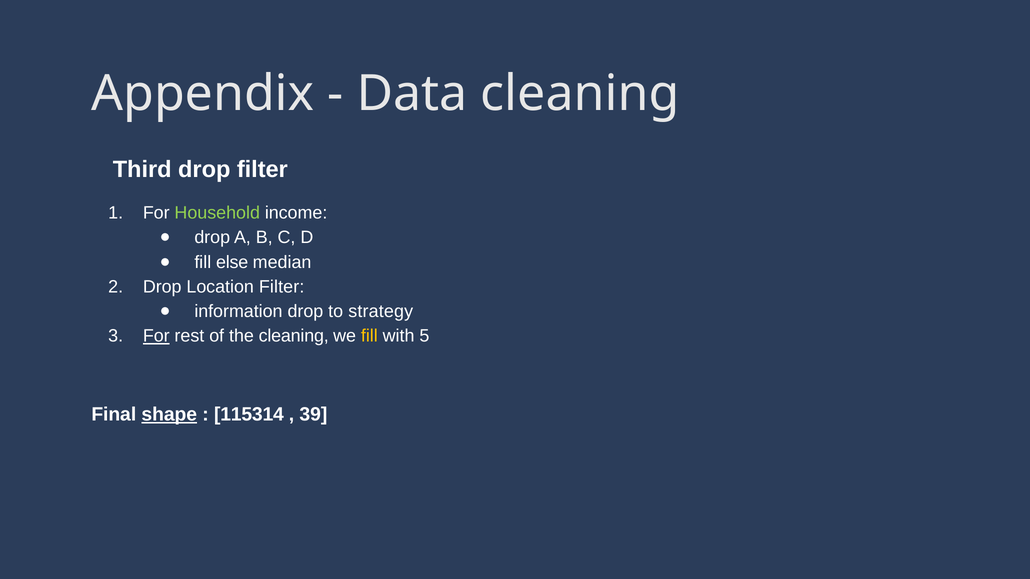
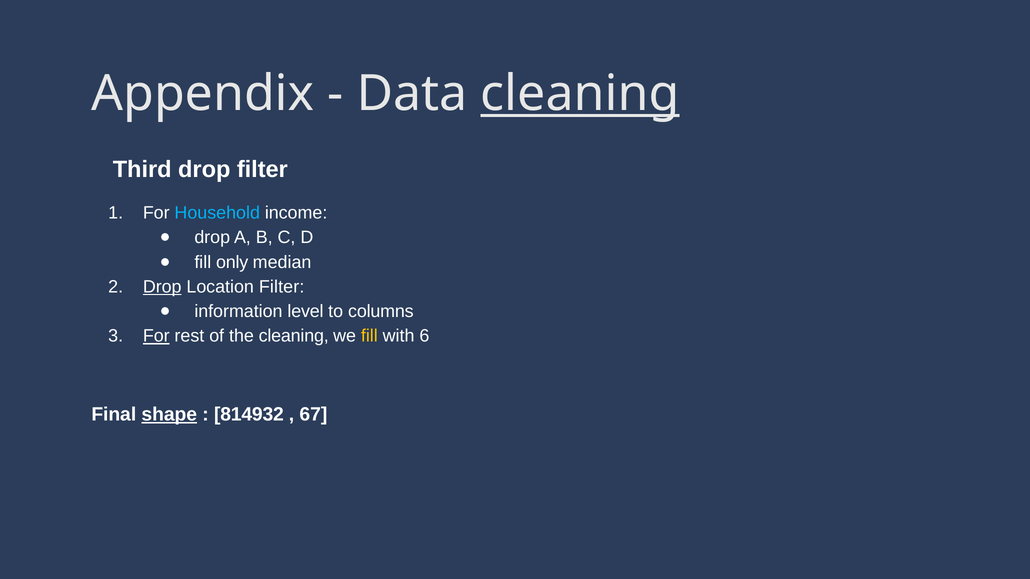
cleaning at (580, 94) underline: none -> present
Household colour: light green -> light blue
else: else -> only
Drop at (162, 287) underline: none -> present
information drop: drop -> level
strategy: strategy -> columns
5: 5 -> 6
115314: 115314 -> 814932
39: 39 -> 67
